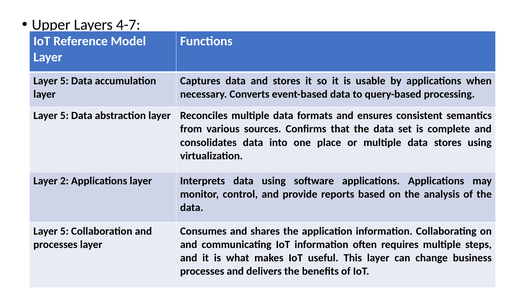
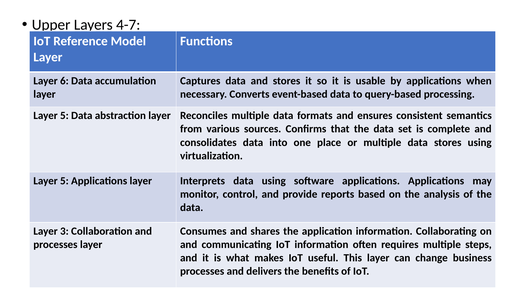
5 at (64, 81): 5 -> 6
2 at (64, 181): 2 -> 5
5 at (64, 231): 5 -> 3
